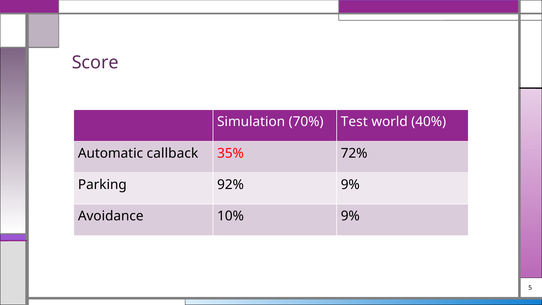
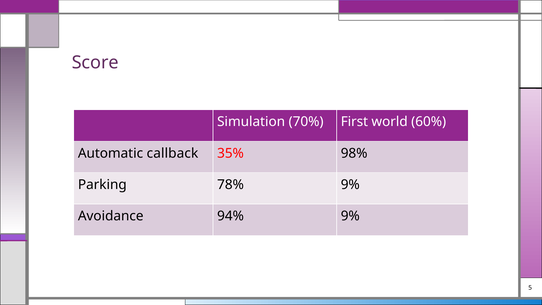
Test: Test -> First
40%: 40% -> 60%
72%: 72% -> 98%
92%: 92% -> 78%
10%: 10% -> 94%
